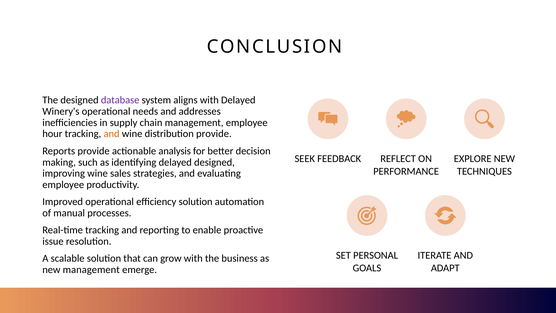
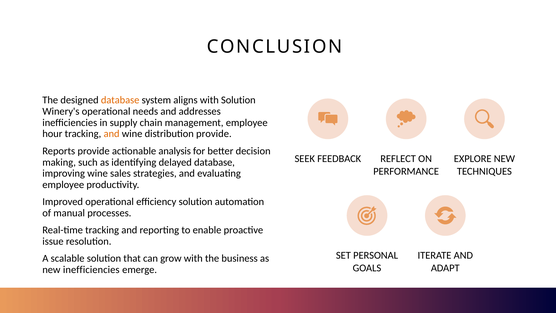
database at (120, 100) colour: purple -> orange
with Delayed: Delayed -> Solution
delayed designed: designed -> database
new management: management -> inefficiencies
